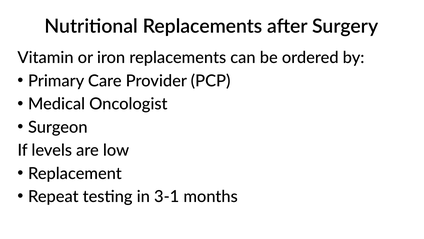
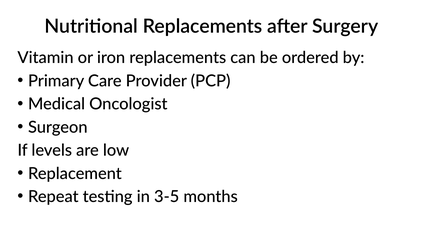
3-1: 3-1 -> 3-5
